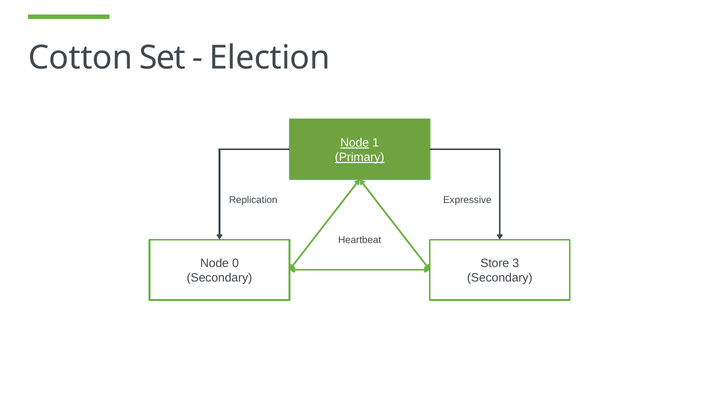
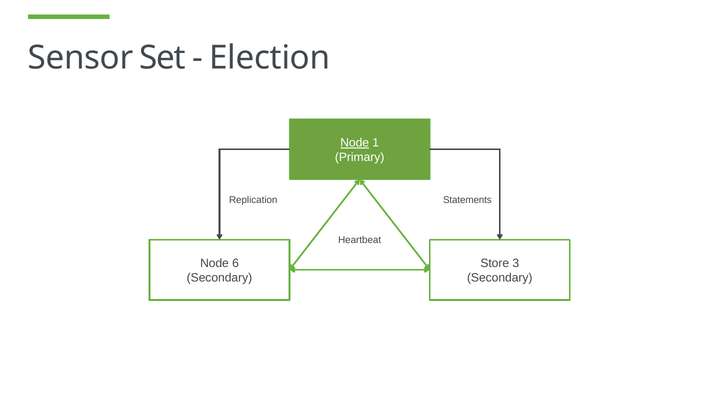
Cotton: Cotton -> Sensor
Primary underline: present -> none
Expressive: Expressive -> Statements
0: 0 -> 6
